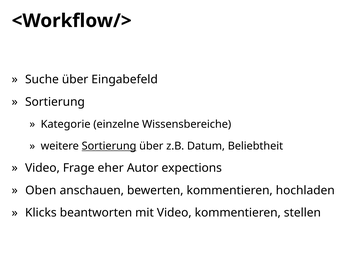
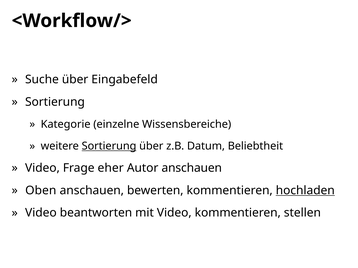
Autor expections: expections -> anschauen
hochladen underline: none -> present
Klicks at (41, 213): Klicks -> Video
